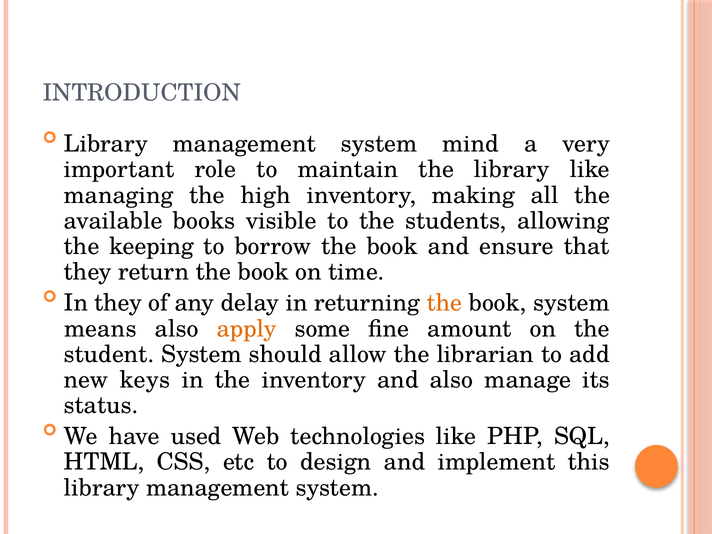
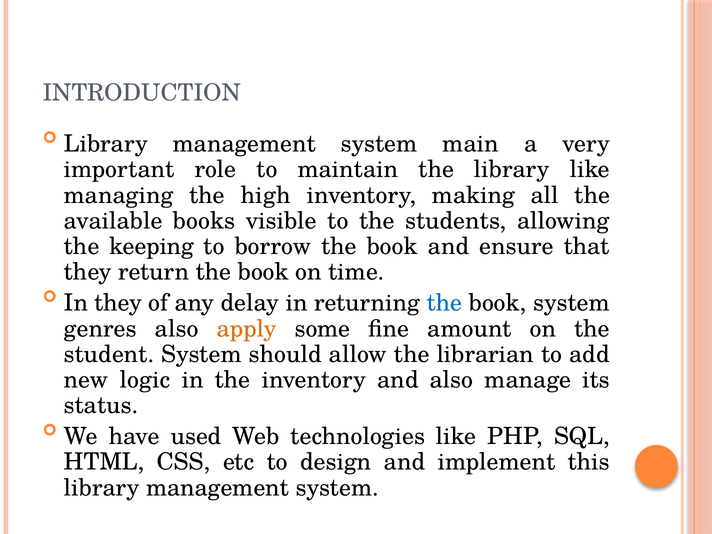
mind: mind -> main
the at (444, 303) colour: orange -> blue
means: means -> genres
keys: keys -> logic
